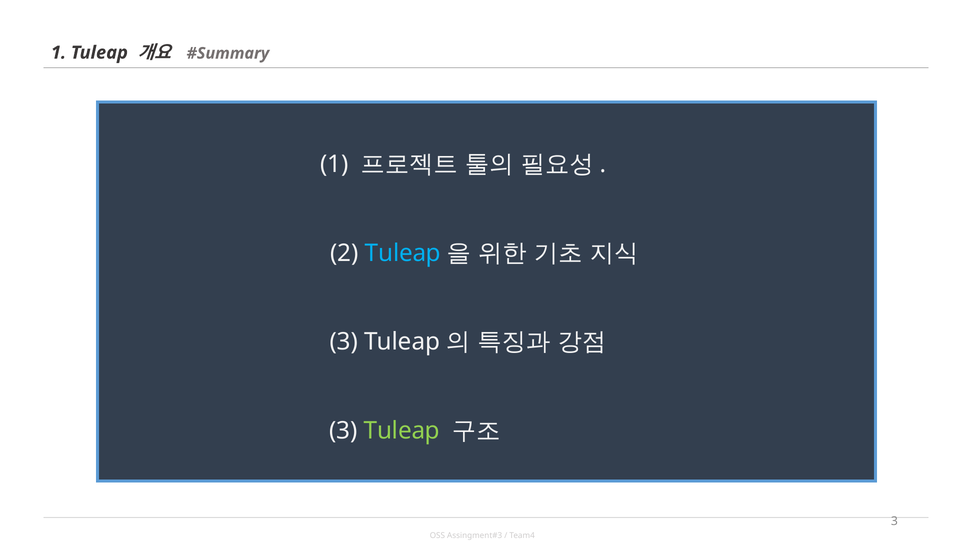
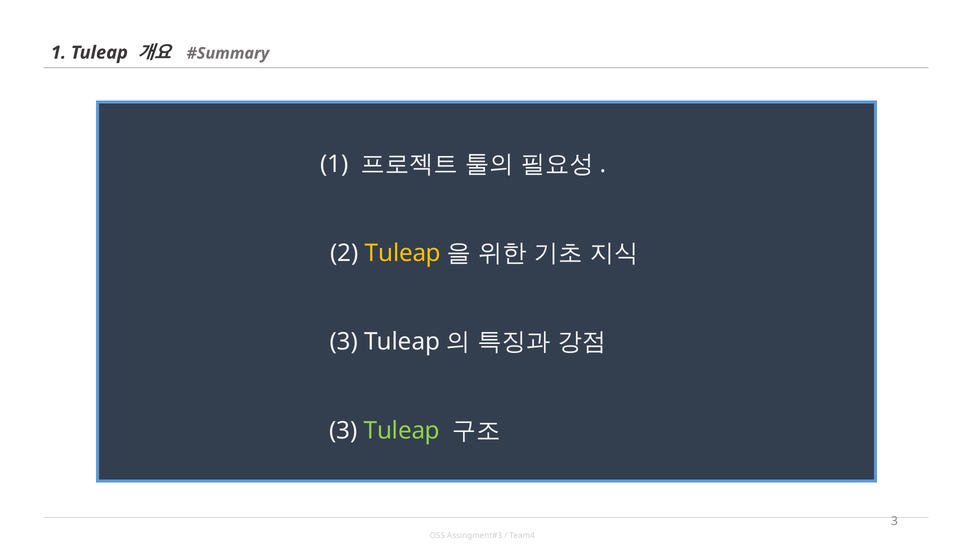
Tuleap at (403, 253) colour: light blue -> yellow
